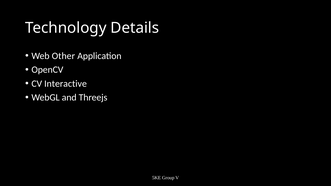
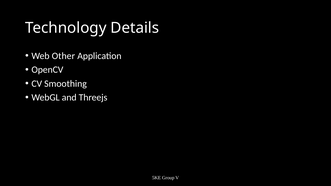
Interactive: Interactive -> Smoothing
